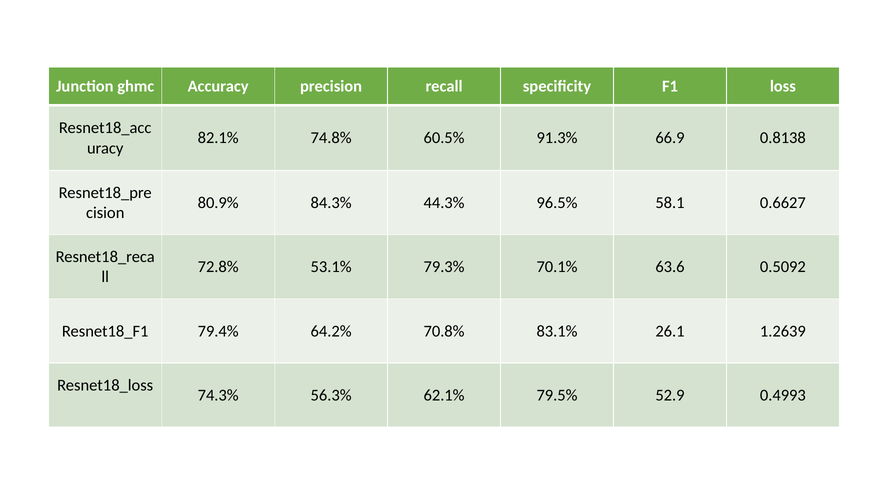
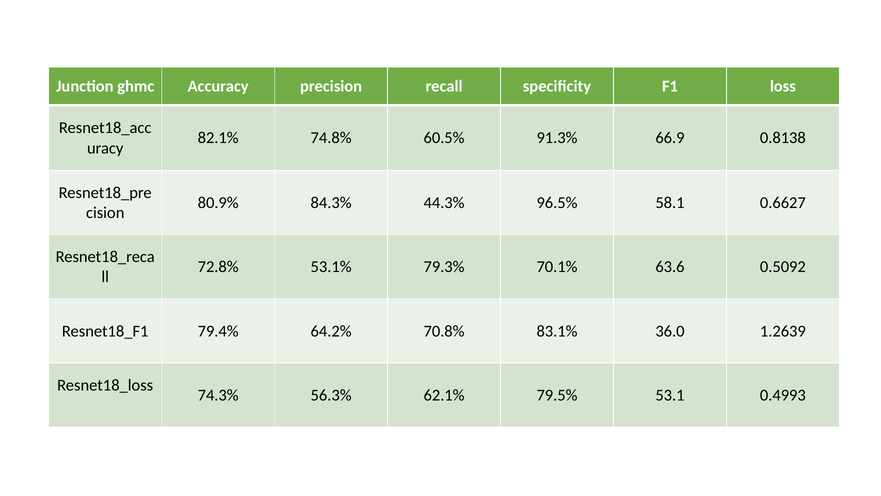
26.1: 26.1 -> 36.0
52.9: 52.9 -> 53.1
